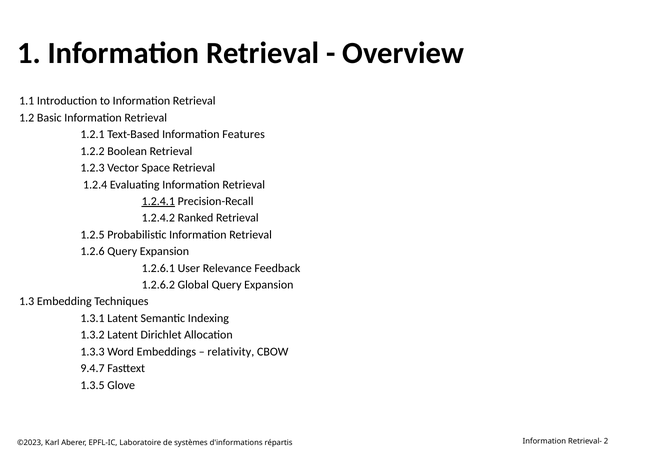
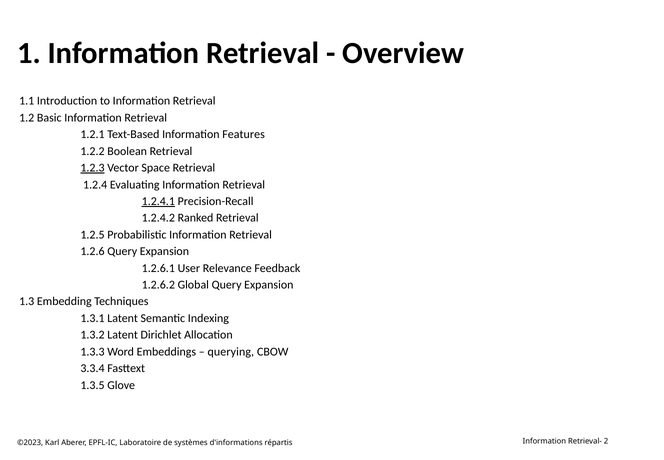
1.2.3 underline: none -> present
relativity: relativity -> querying
9.4.7: 9.4.7 -> 3.3.4
